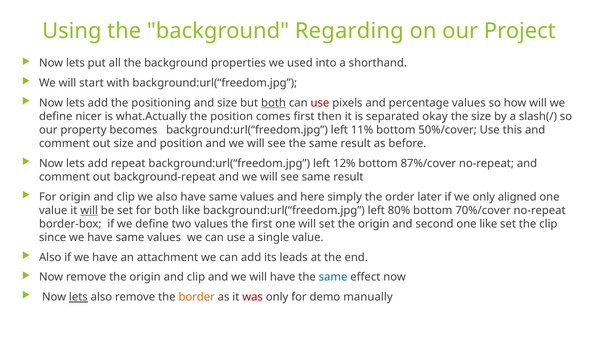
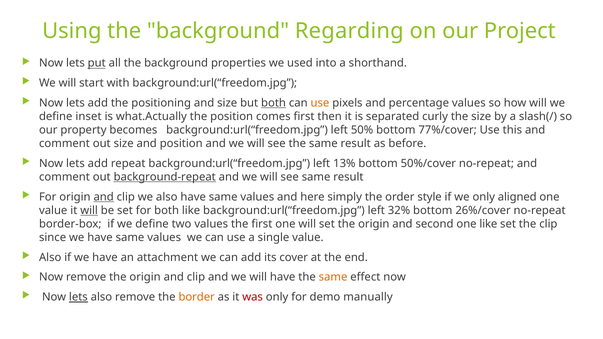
put underline: none -> present
use at (320, 103) colour: red -> orange
nicer: nicer -> inset
okay: okay -> curly
11%: 11% -> 50%
50%/cover: 50%/cover -> 77%/cover
12%: 12% -> 13%
87%/cover: 87%/cover -> 50%/cover
background-repeat underline: none -> present
and at (104, 197) underline: none -> present
later: later -> style
80%: 80% -> 32%
70%/cover: 70%/cover -> 26%/cover
leads: leads -> cover
same at (333, 277) colour: blue -> orange
